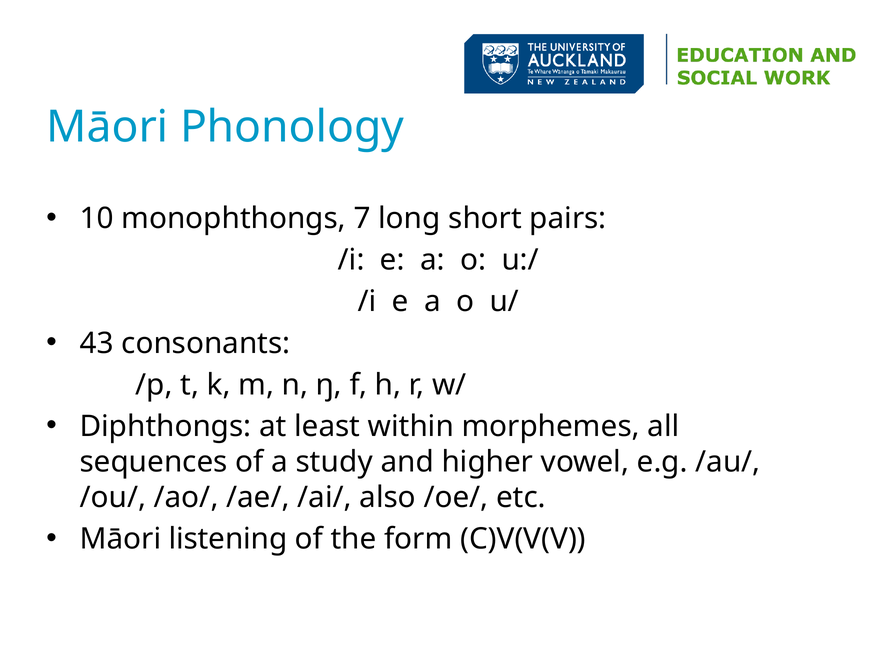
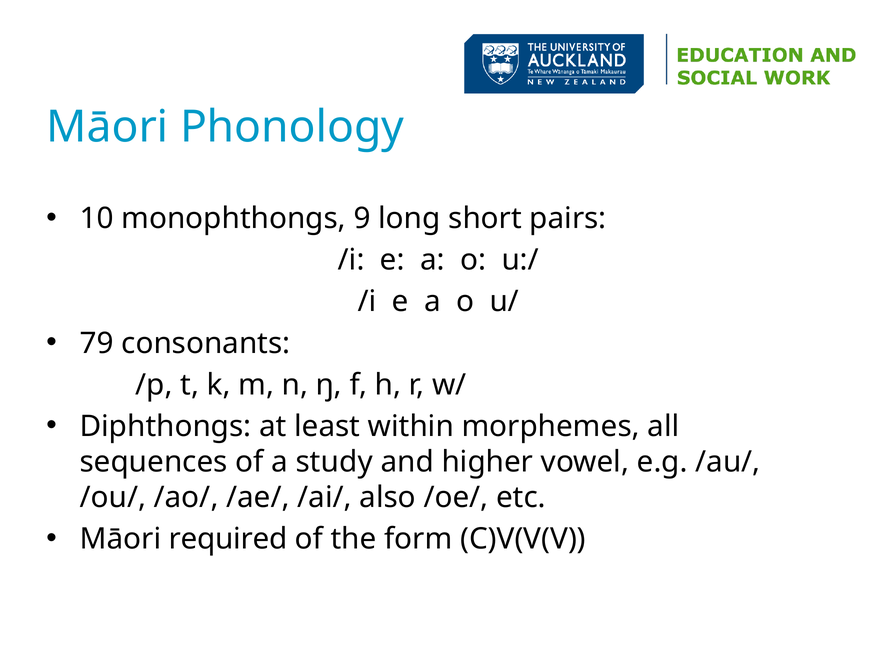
7: 7 -> 9
43: 43 -> 79
listening: listening -> required
